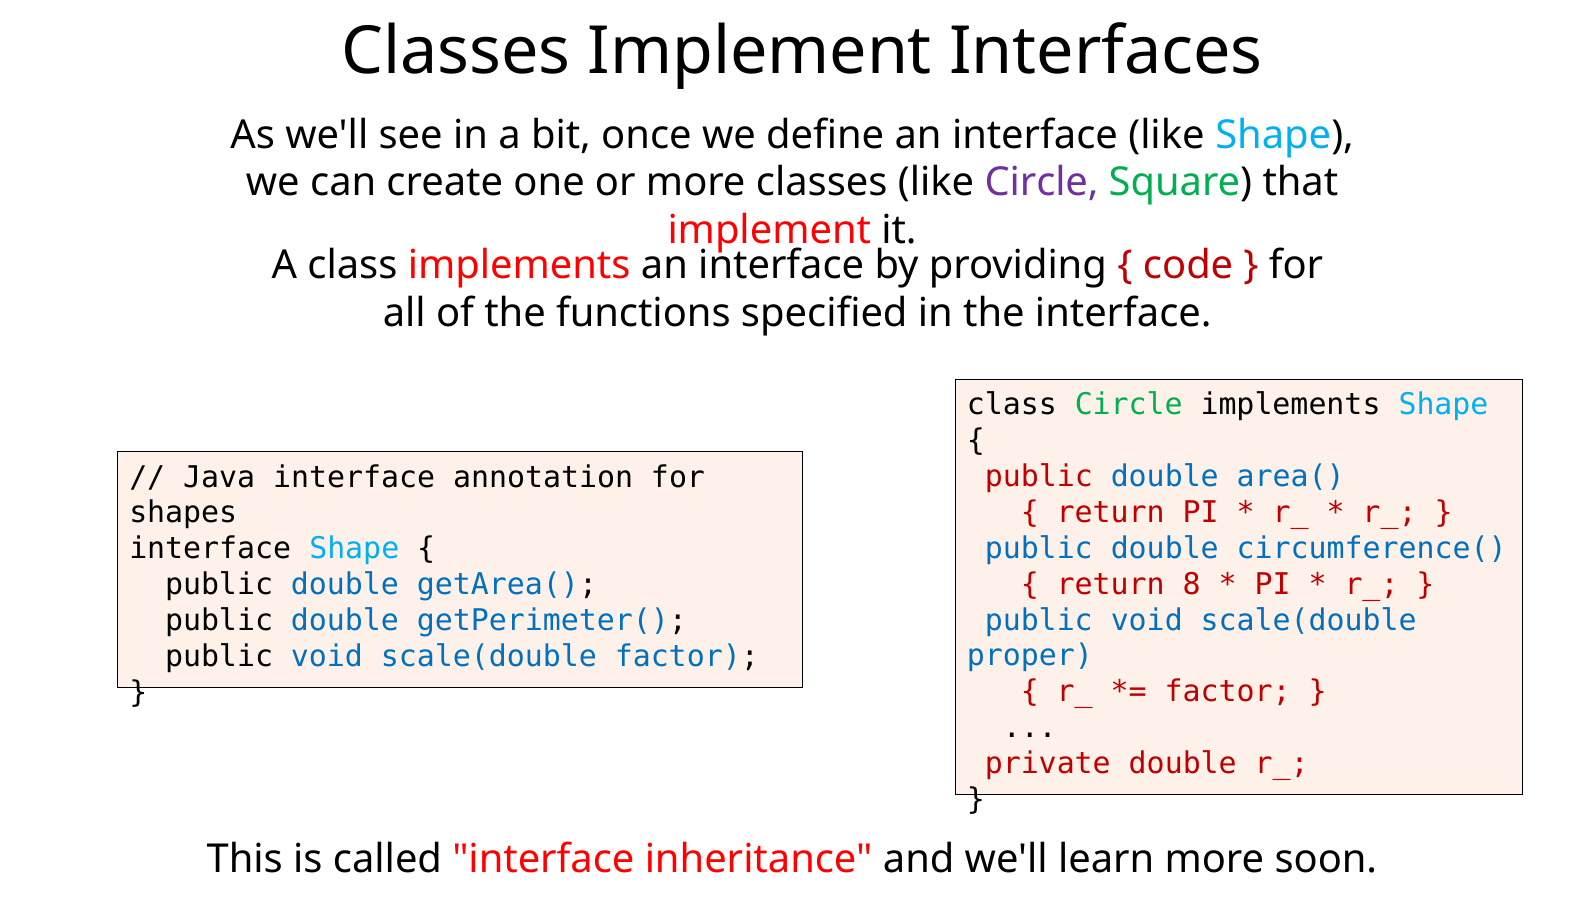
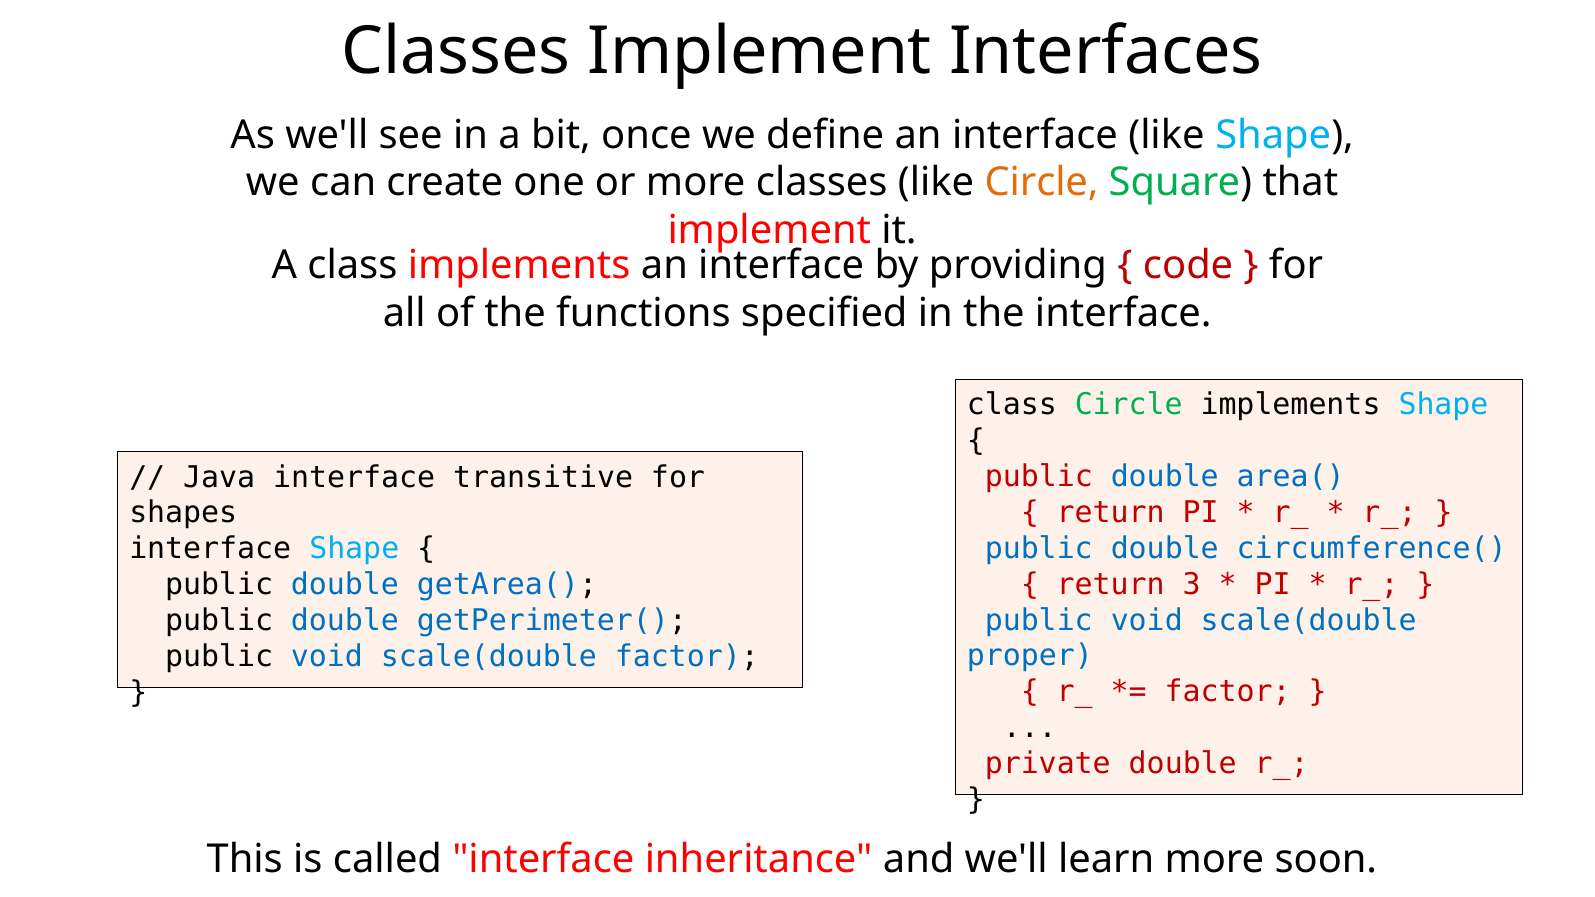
Circle at (1042, 183) colour: purple -> orange
annotation: annotation -> transitive
8: 8 -> 3
